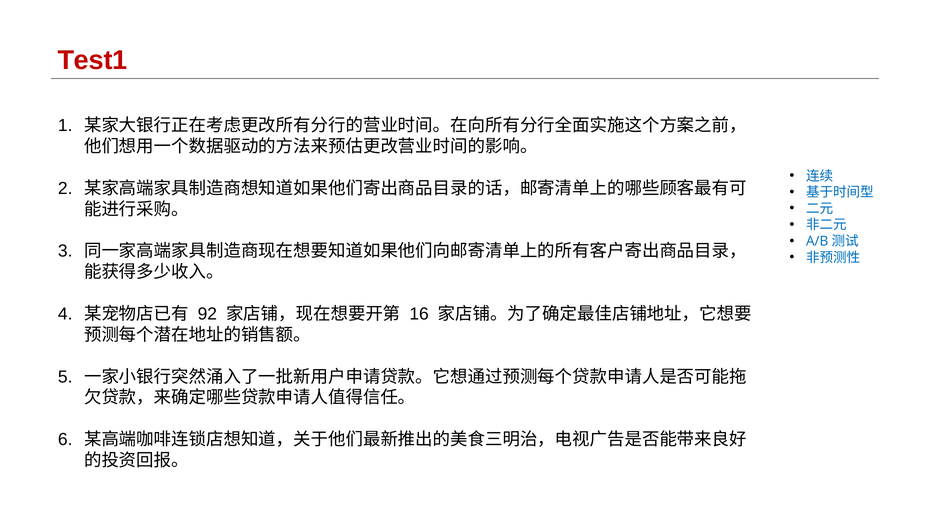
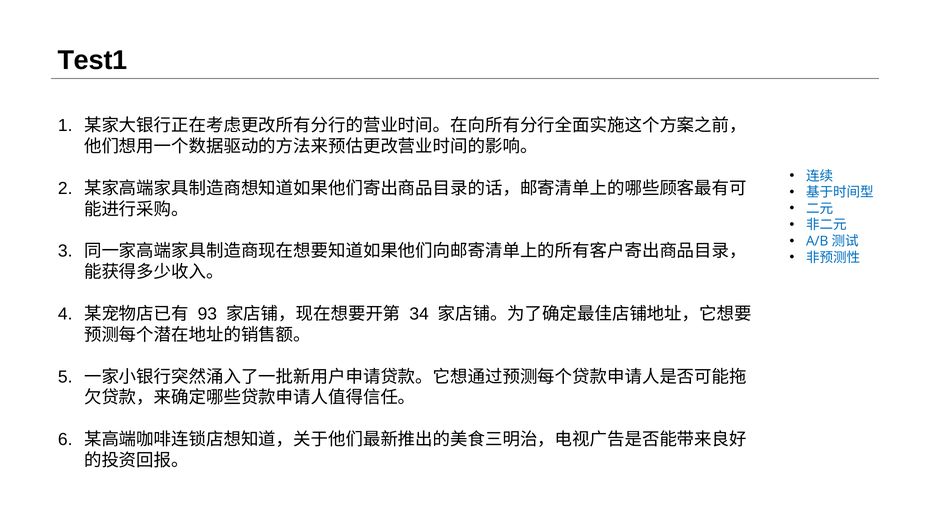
Test1 colour: red -> black
92: 92 -> 93
16: 16 -> 34
